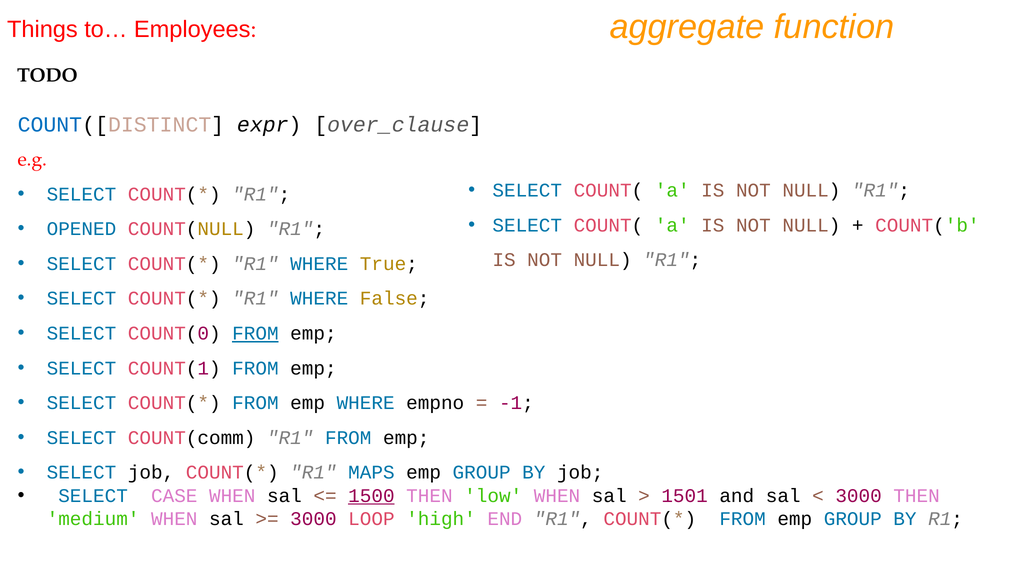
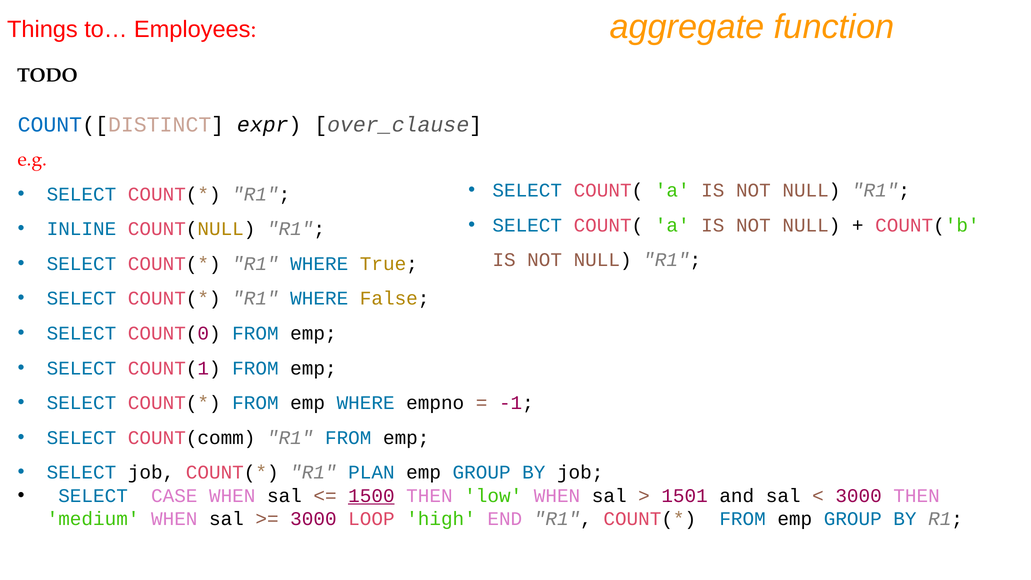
OPENED: OPENED -> INLINE
FROM at (255, 333) underline: present -> none
MAPS: MAPS -> PLAN
